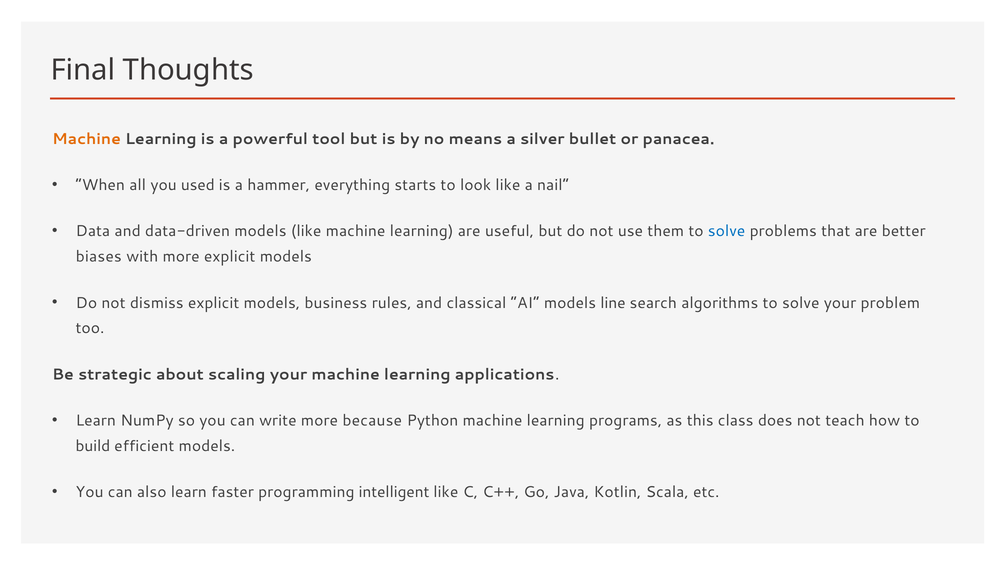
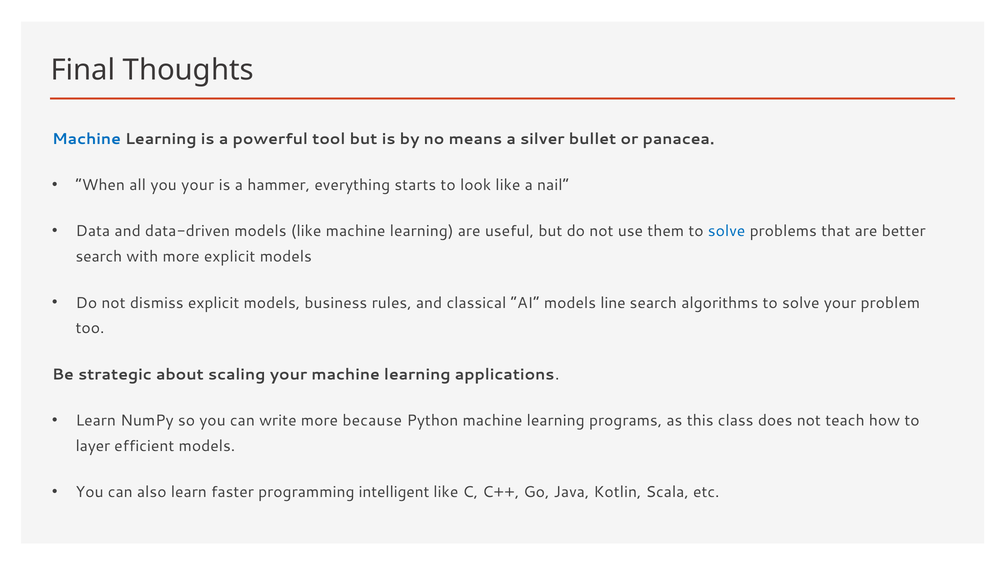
Machine at (86, 139) colour: orange -> blue
you used: used -> your
biases at (99, 257): biases -> search
build: build -> layer
